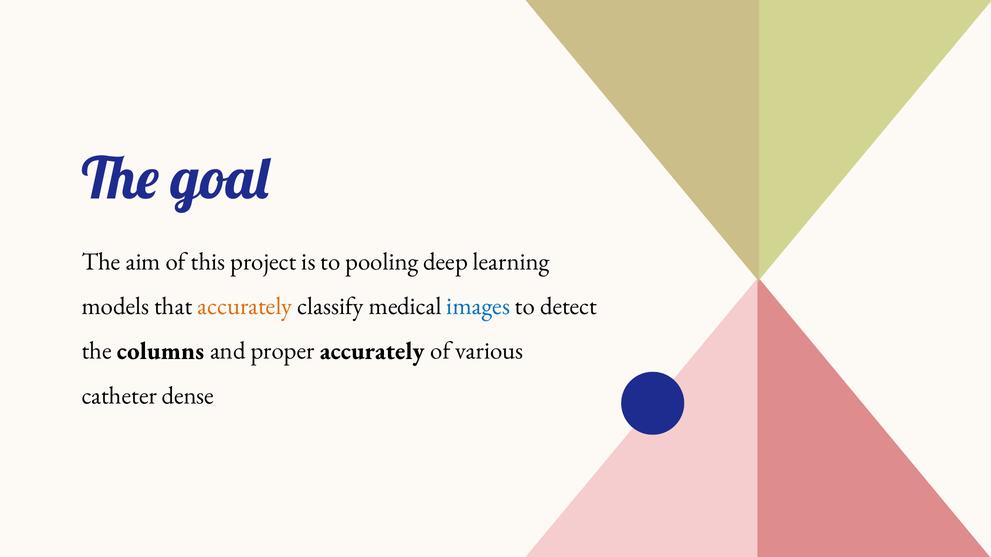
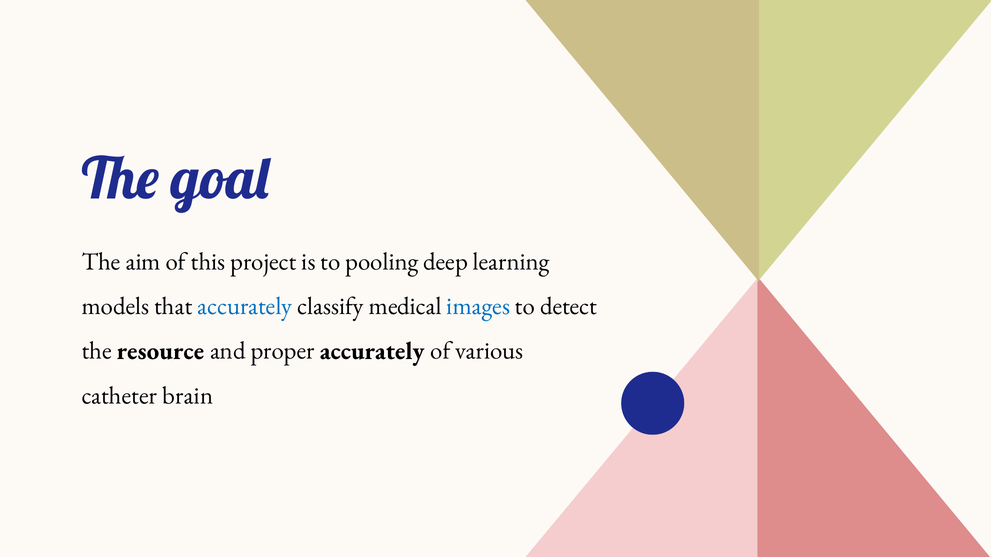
accurately at (245, 306) colour: orange -> blue
columns: columns -> resource
dense: dense -> brain
